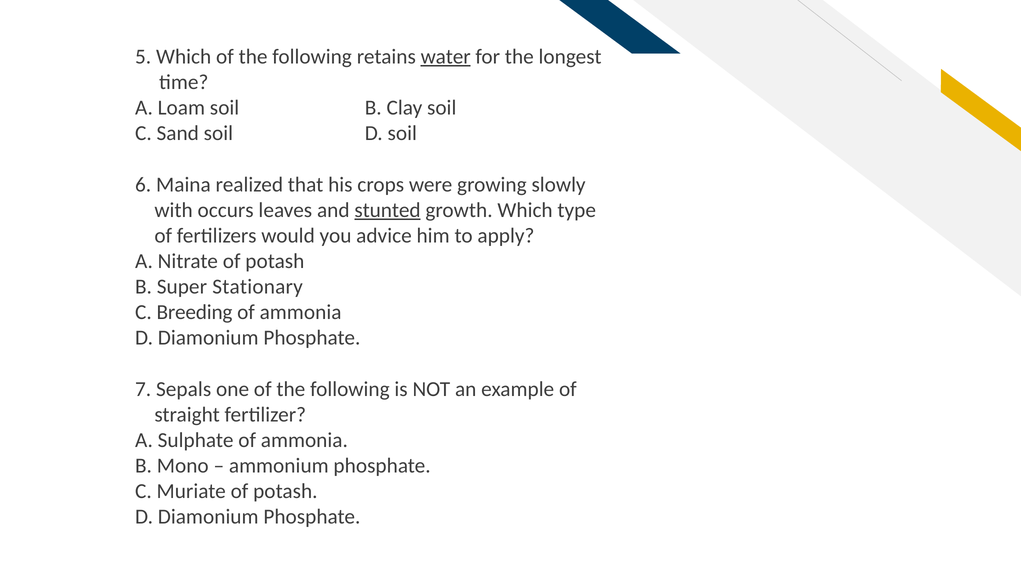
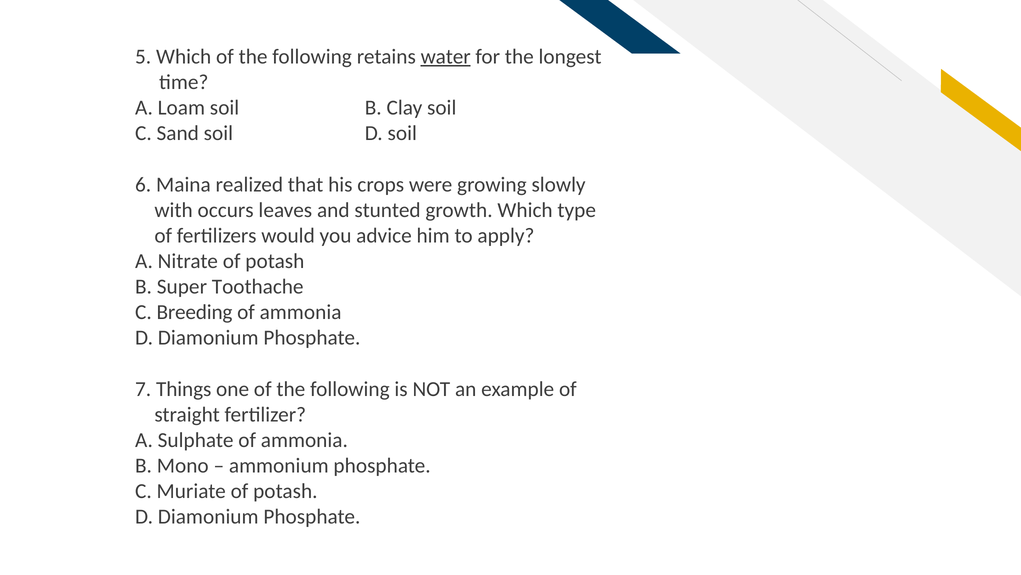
stunted underline: present -> none
Stationary: Stationary -> Toothache
Sepals: Sepals -> Things
